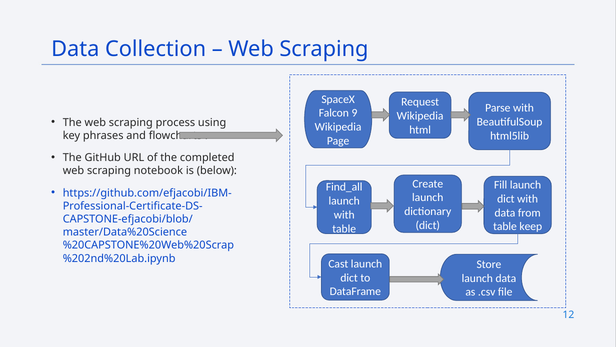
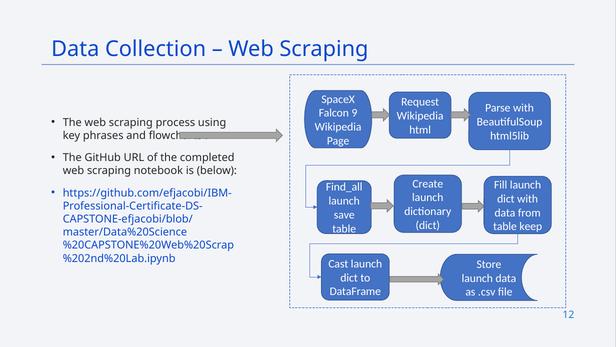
with at (344, 215): with -> save
